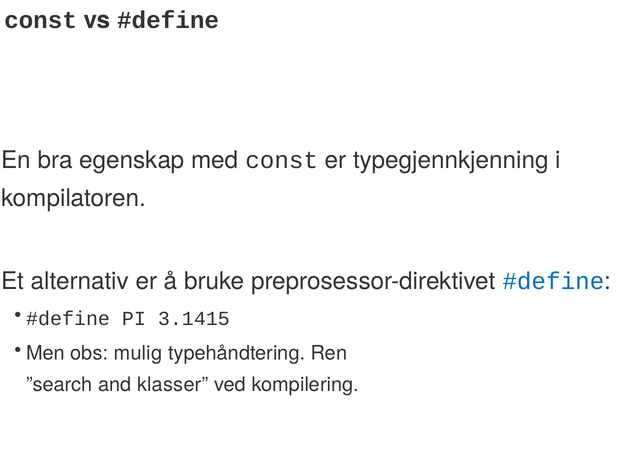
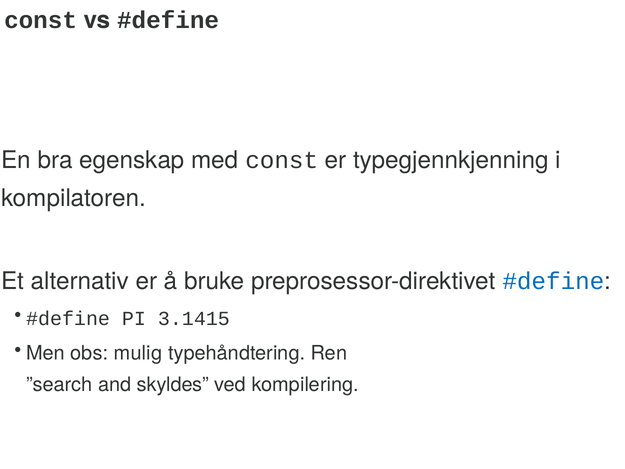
klasser: klasser -> skyldes
